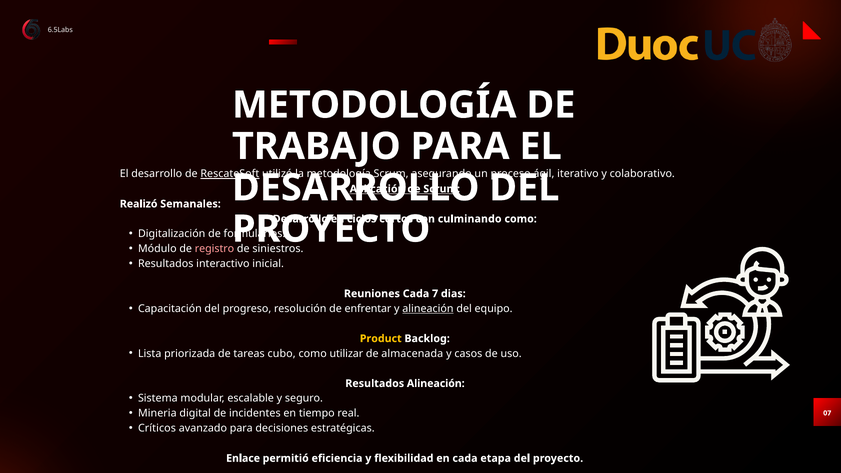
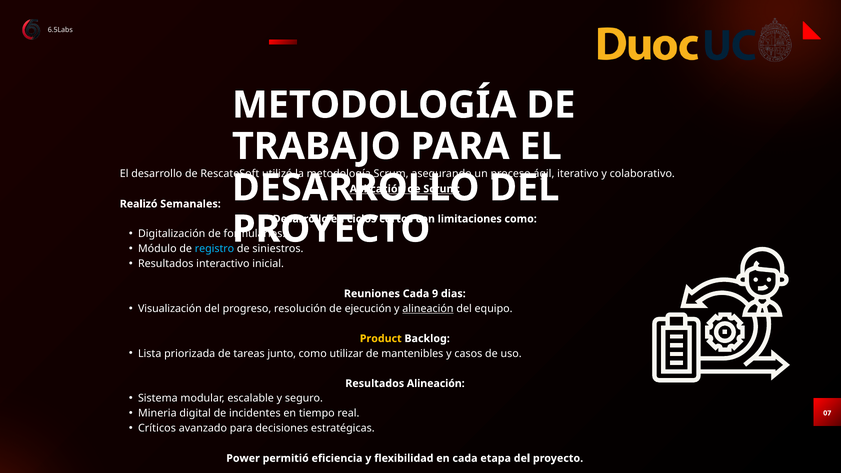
RescateSoft underline: present -> none
culminando: culminando -> limitaciones
registro colour: pink -> light blue
7: 7 -> 9
Capacitación: Capacitación -> Visualización
enfrentar: enfrentar -> ejecución
cubo: cubo -> junto
almacenada: almacenada -> mantenibles
Enlace: Enlace -> Power
